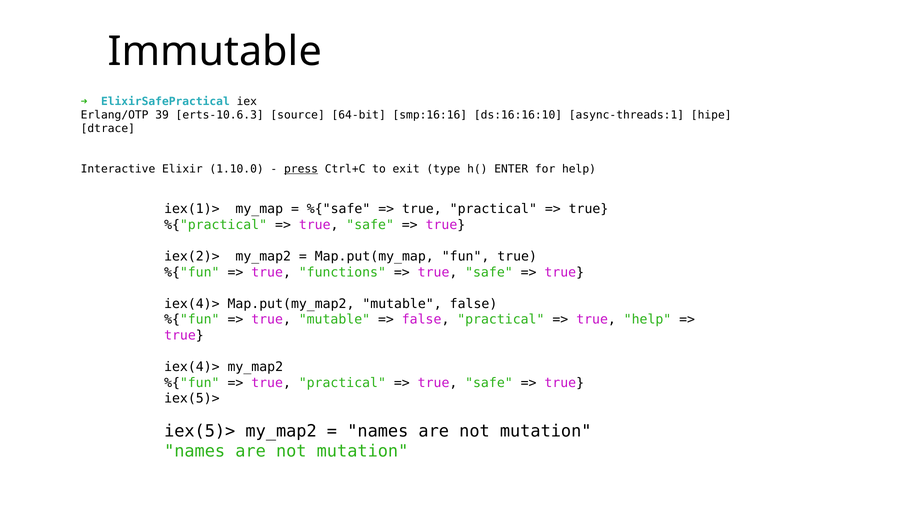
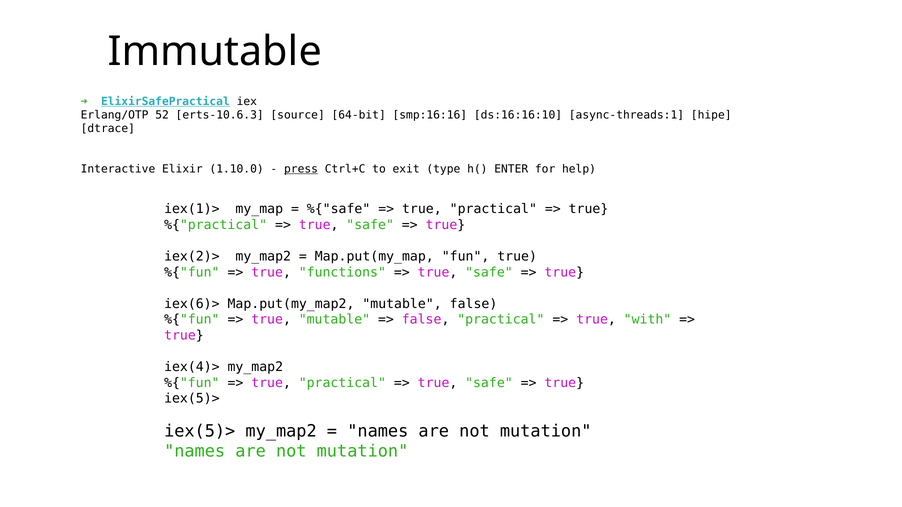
ElixirSafePractical underline: none -> present
39: 39 -> 52
iex(4)> at (192, 304): iex(4)> -> iex(6)>
true help: help -> with
